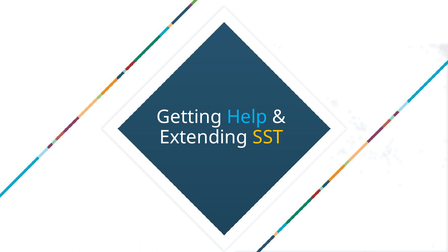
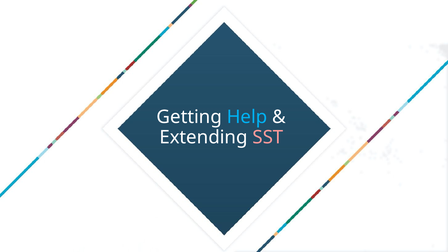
SST colour: yellow -> pink
